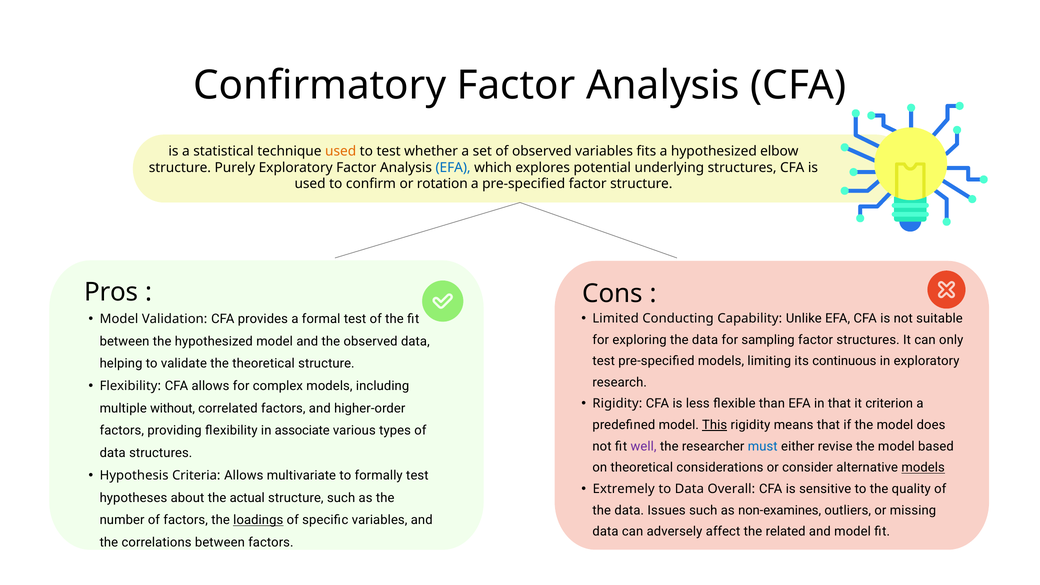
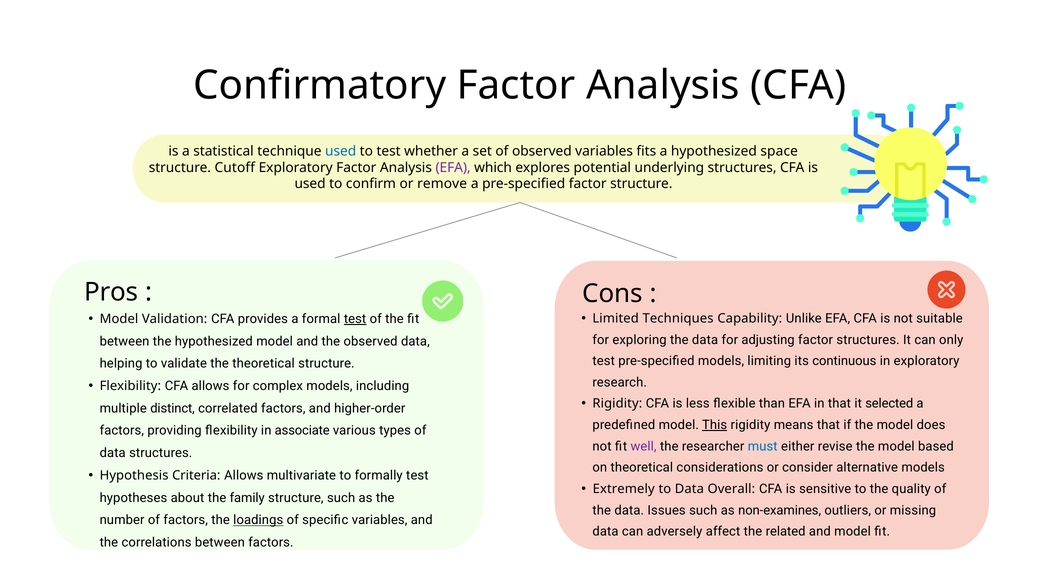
used at (341, 151) colour: orange -> blue
elbow: elbow -> space
Purely: Purely -> Cutoff
EFA at (453, 167) colour: blue -> purple
rotation: rotation -> remove
Conducting: Conducting -> Techniques
test at (355, 319) underline: none -> present
sampling: sampling -> adjusting
criterion: criterion -> selected
without: without -> distinct
models at (923, 468) underline: present -> none
actual: actual -> family
